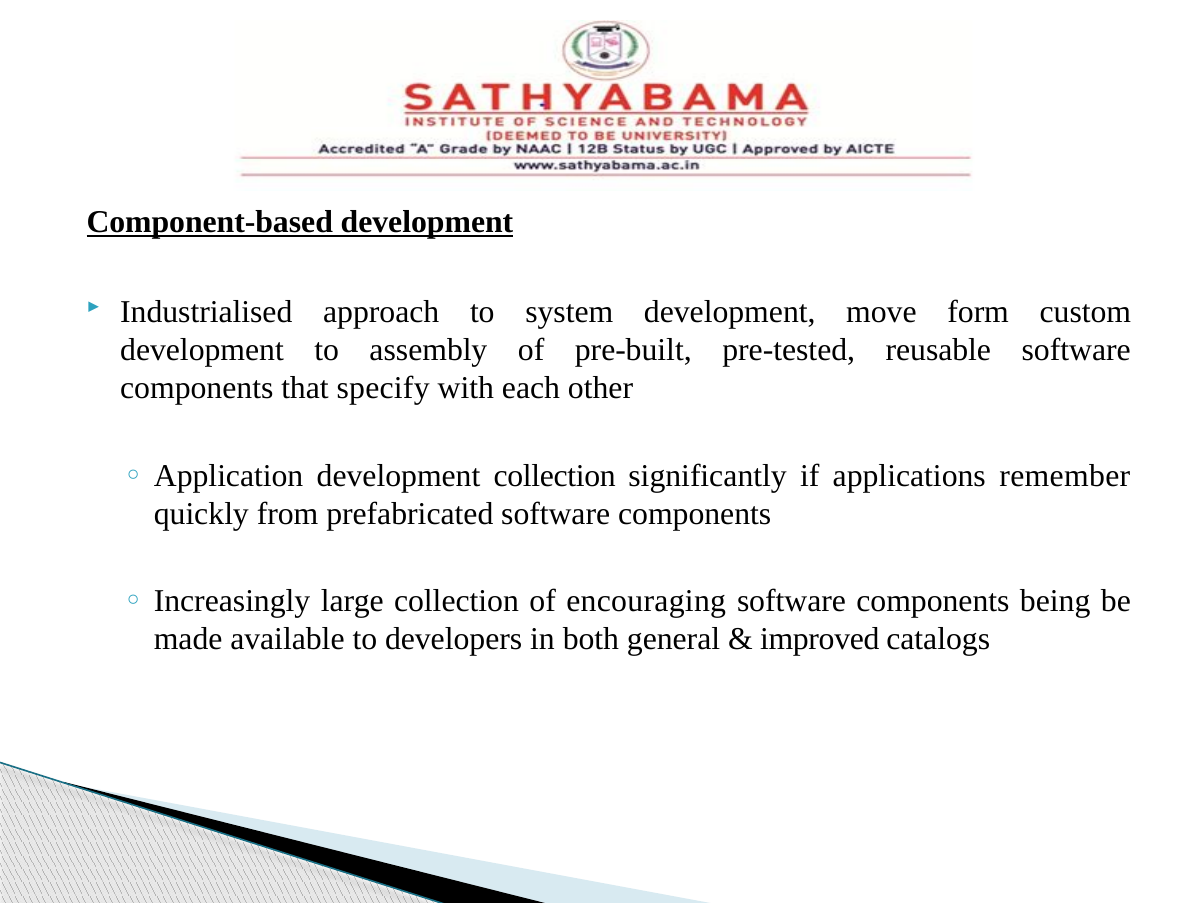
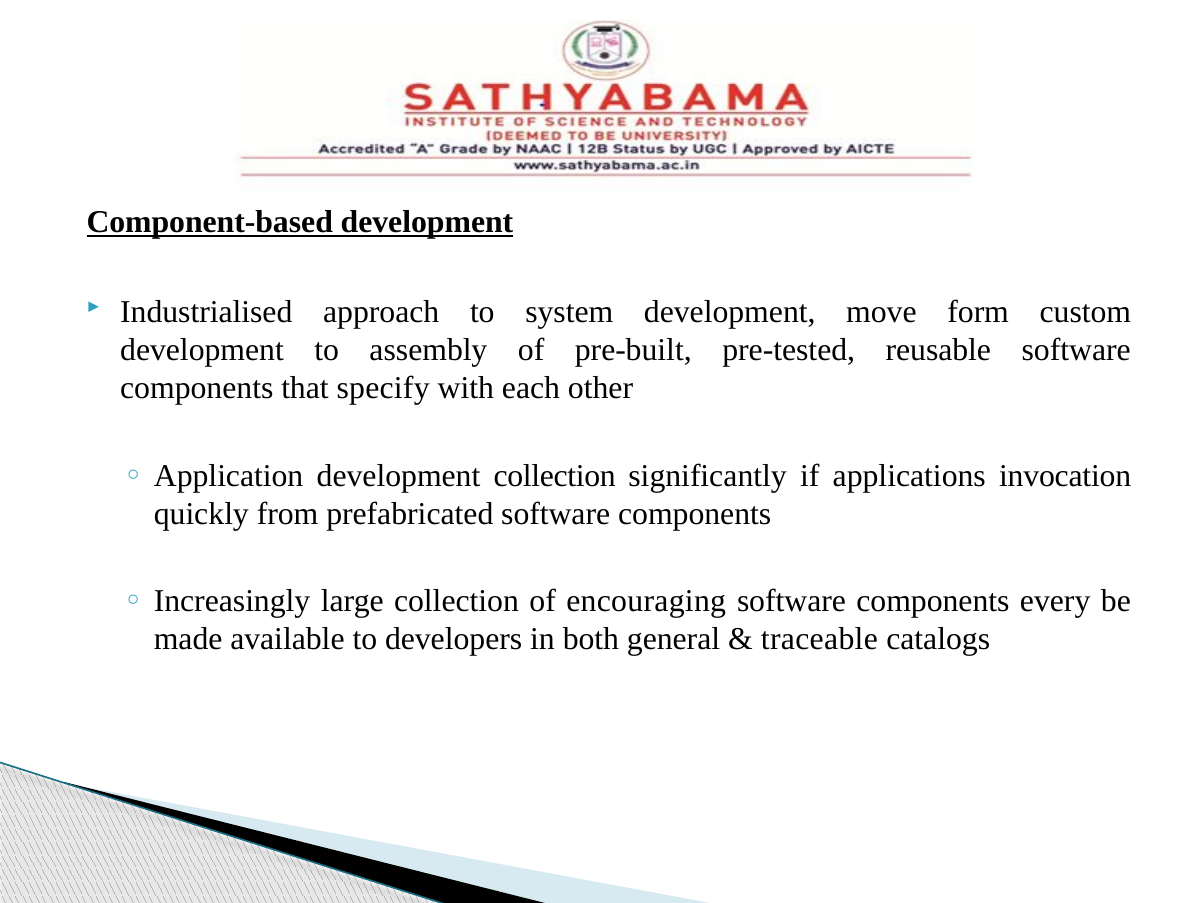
remember: remember -> invocation
being: being -> every
improved: improved -> traceable
